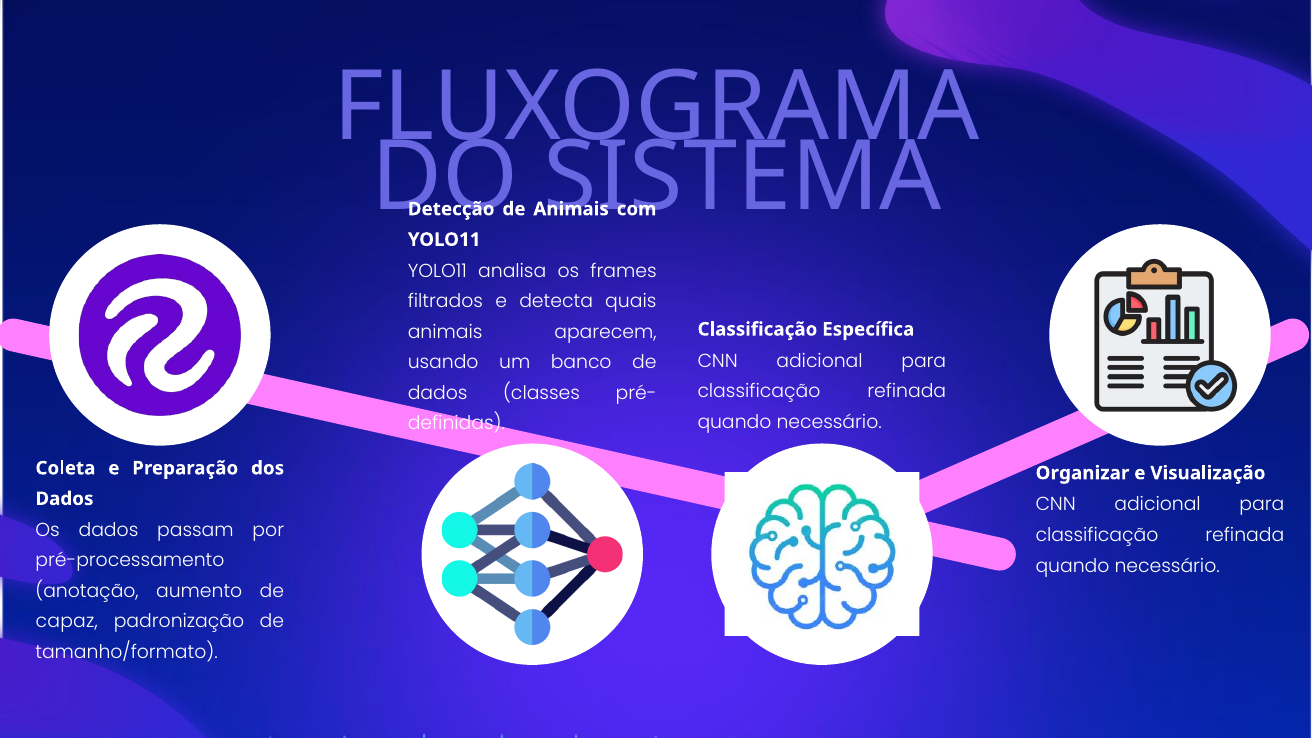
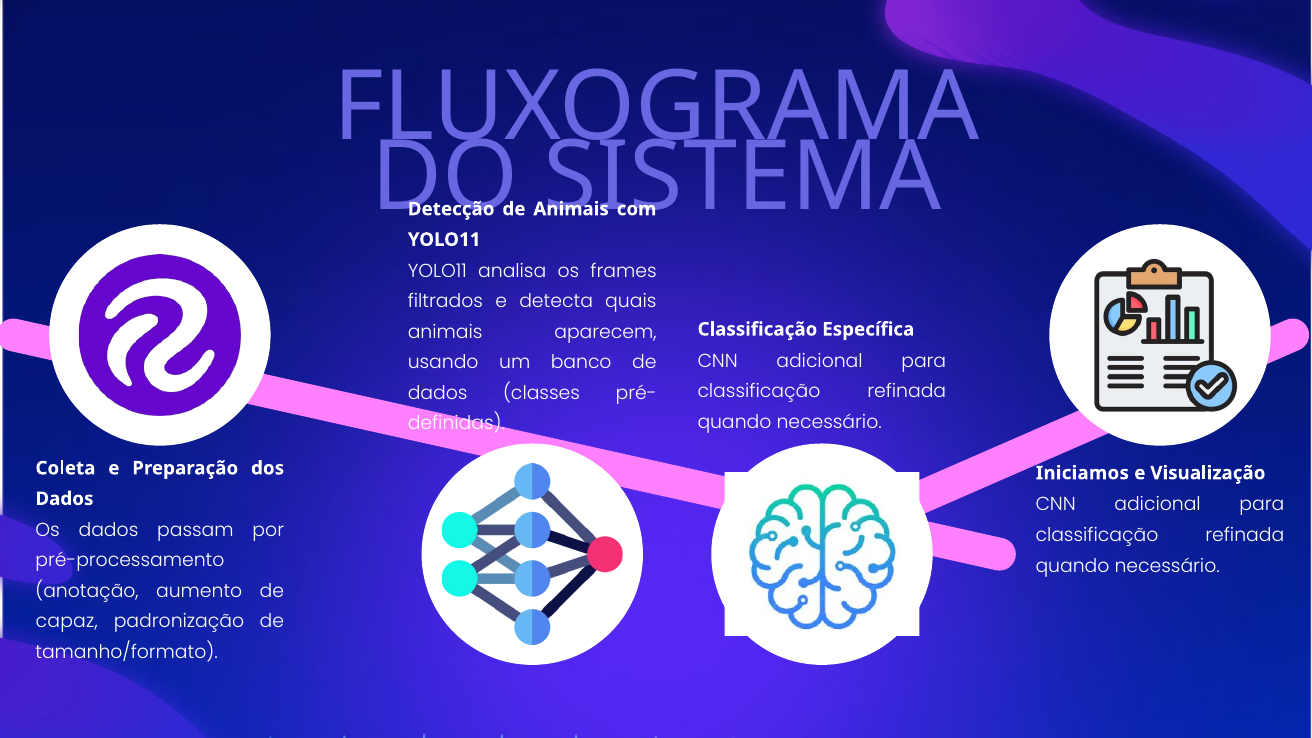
Organizar: Organizar -> Iniciamos
